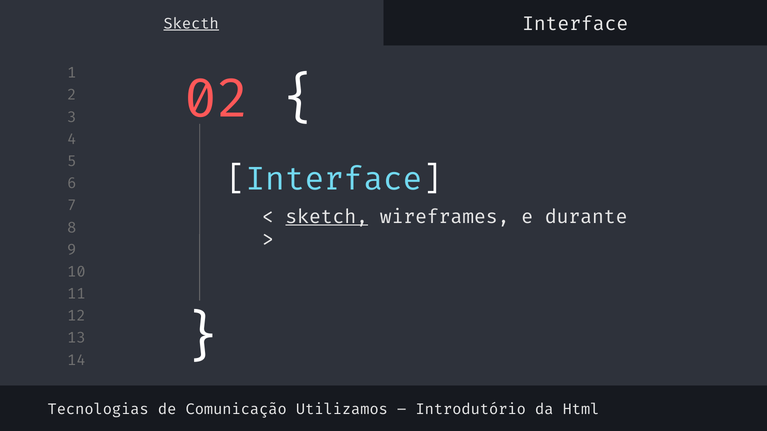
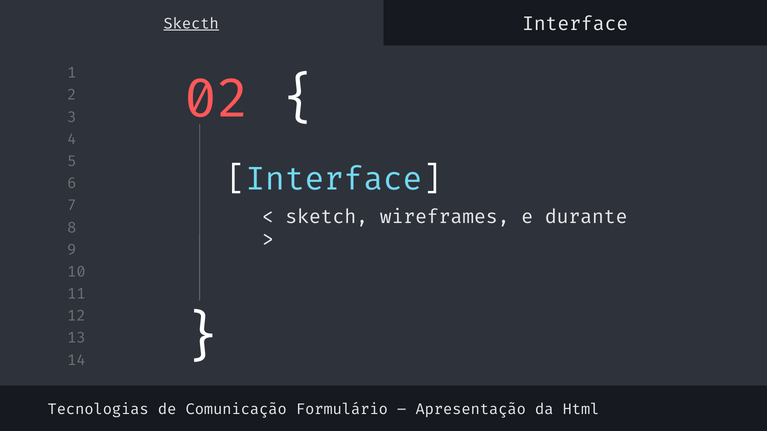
sketch underline: present -> none
Utilizamos: Utilizamos -> Formulário
Introdutório: Introdutório -> Apresentação
